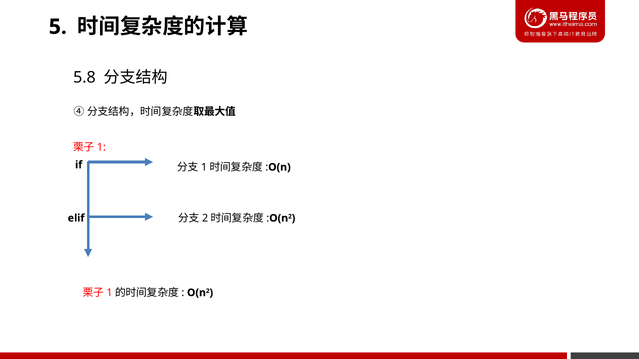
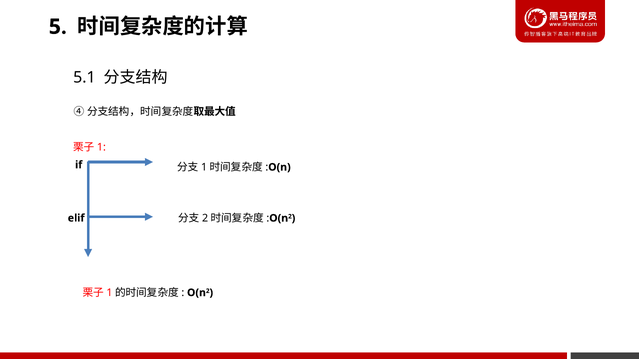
5.8: 5.8 -> 5.1
